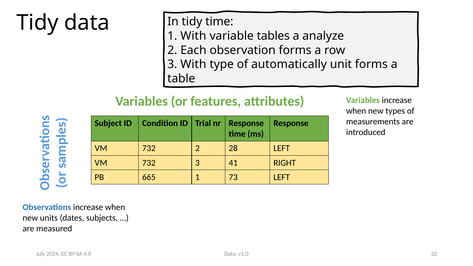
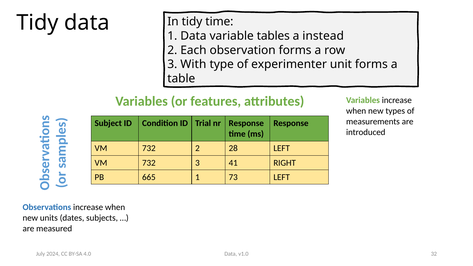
1 With: With -> Data
analyze: analyze -> instead
automatically: automatically -> experimenter
